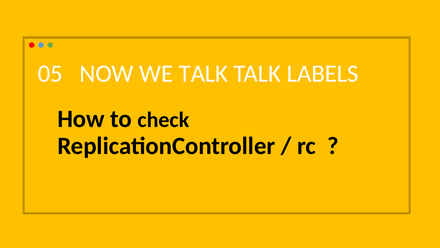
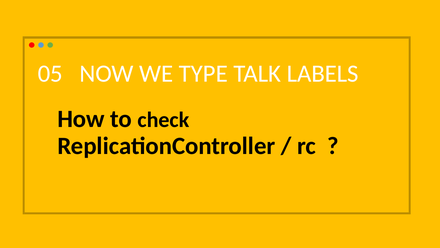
WE TALK: TALK -> TYPE
